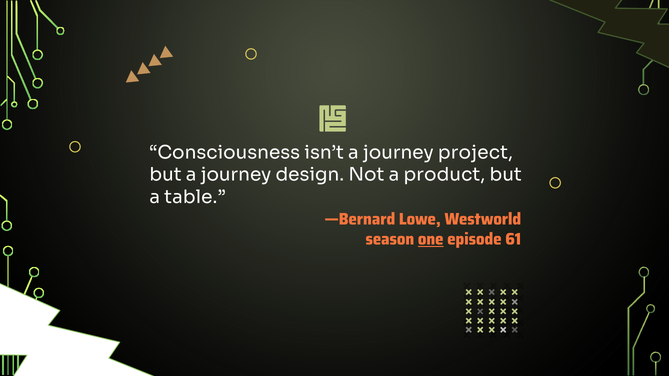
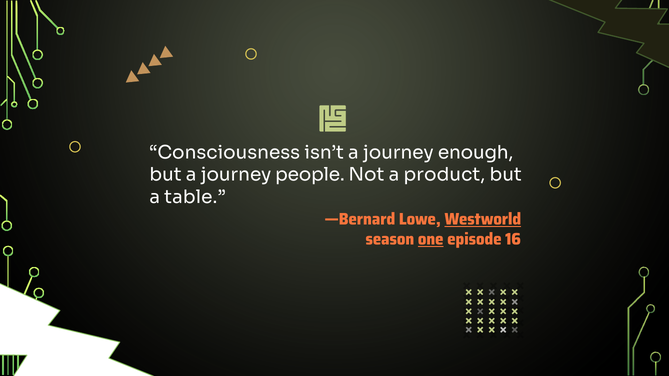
project: project -> enough
design: design -> people
Westworld underline: none -> present
61: 61 -> 16
